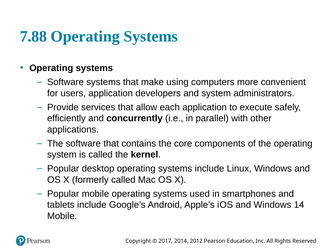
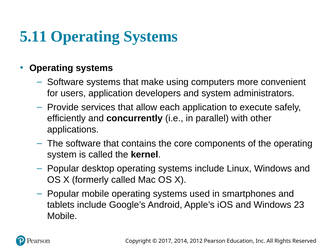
7.88: 7.88 -> 5.11
14: 14 -> 23
